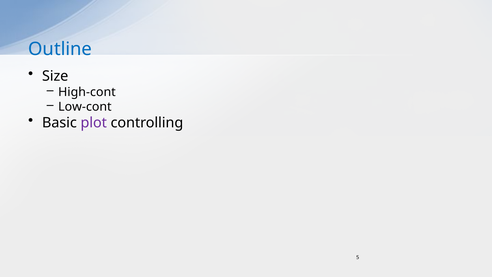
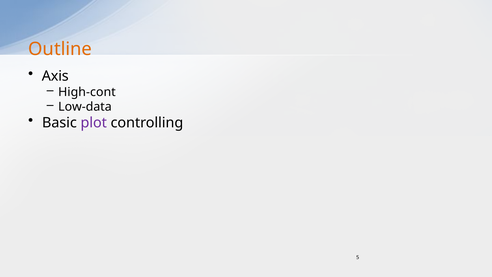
Outline colour: blue -> orange
Size: Size -> Axis
Low-cont: Low-cont -> Low-data
